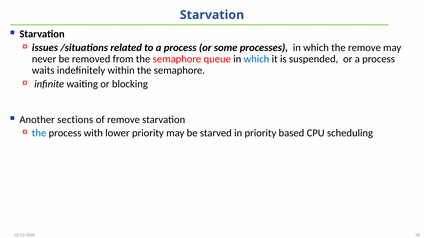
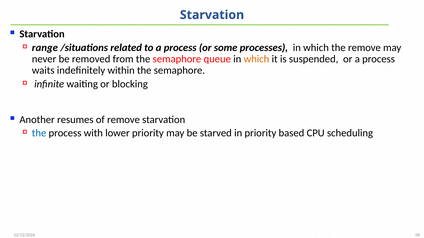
issues: issues -> range
which at (256, 59) colour: blue -> orange
sections: sections -> resumes
